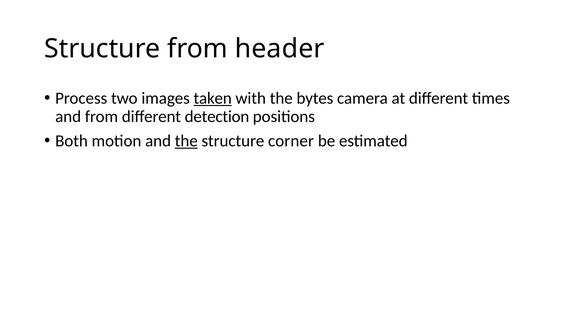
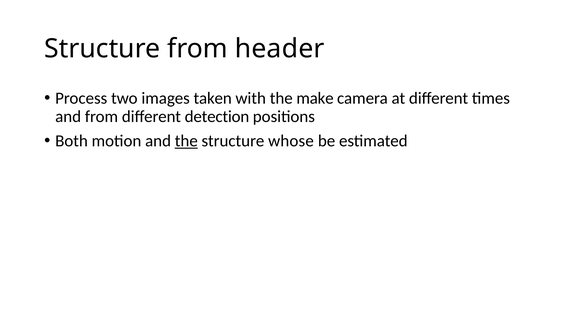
taken underline: present -> none
bytes: bytes -> make
corner: corner -> whose
